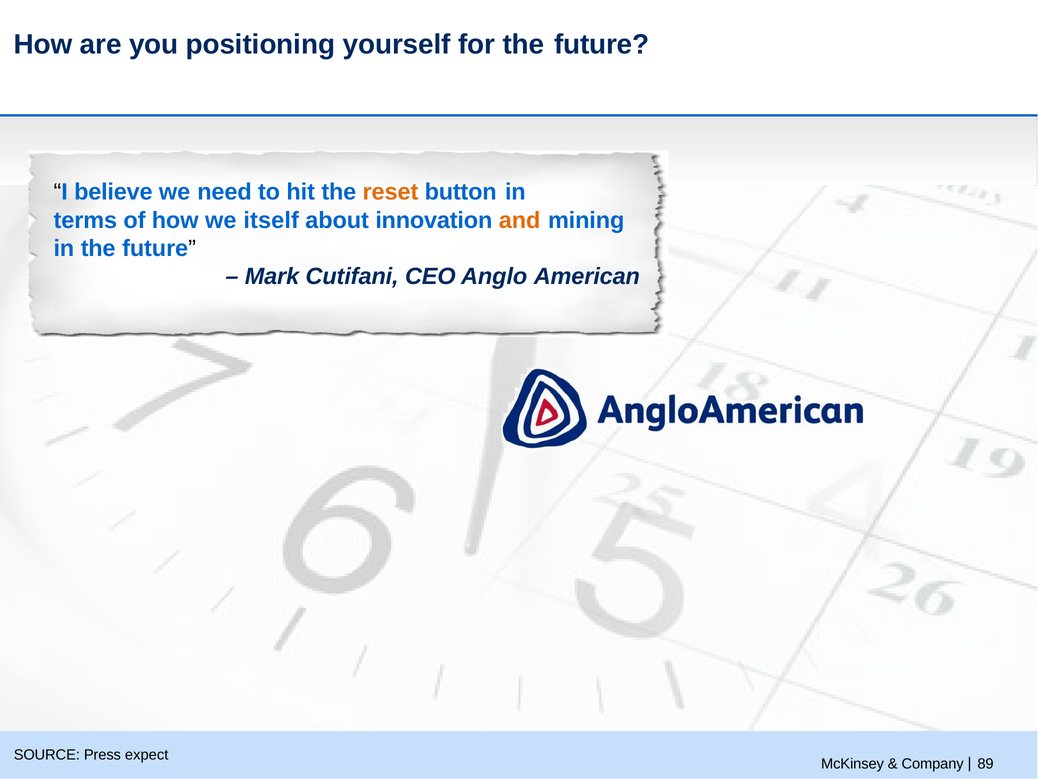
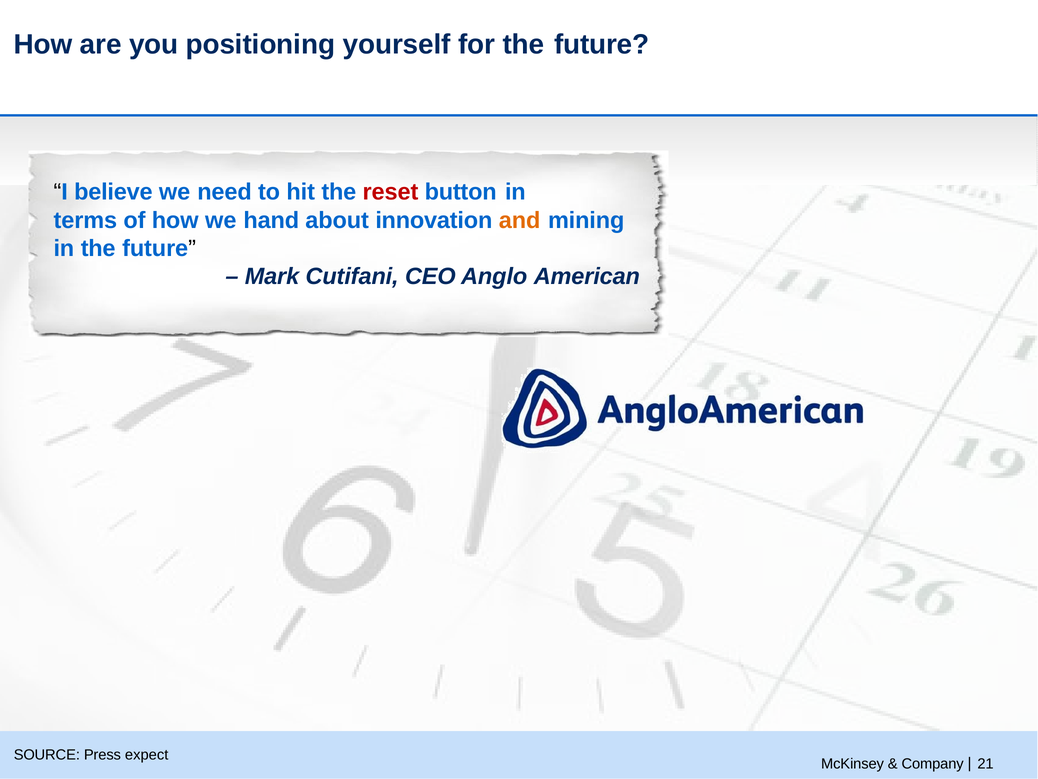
reset colour: orange -> red
itself: itself -> hand
89: 89 -> 21
